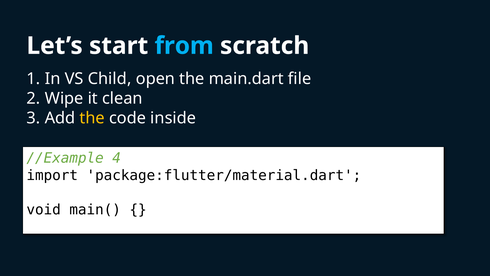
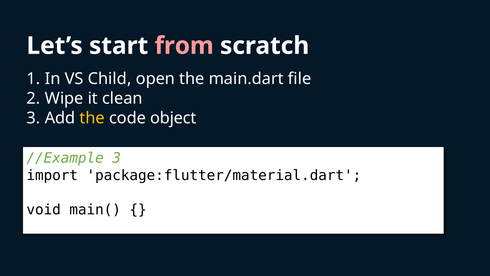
from colour: light blue -> pink
inside: inside -> object
//Example 4: 4 -> 3
